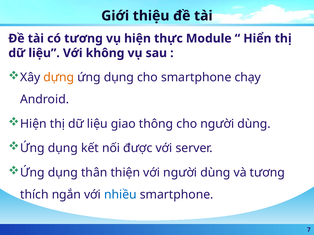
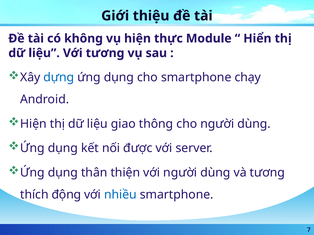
có tương: tương -> không
Với không: không -> tương
dựng colour: orange -> blue
ngắn: ngắn -> động
